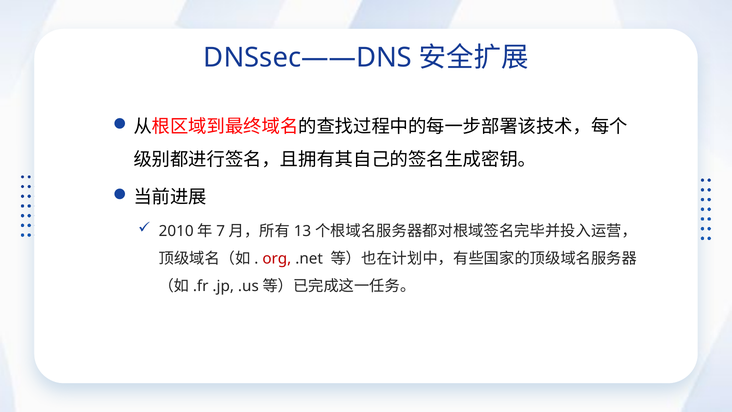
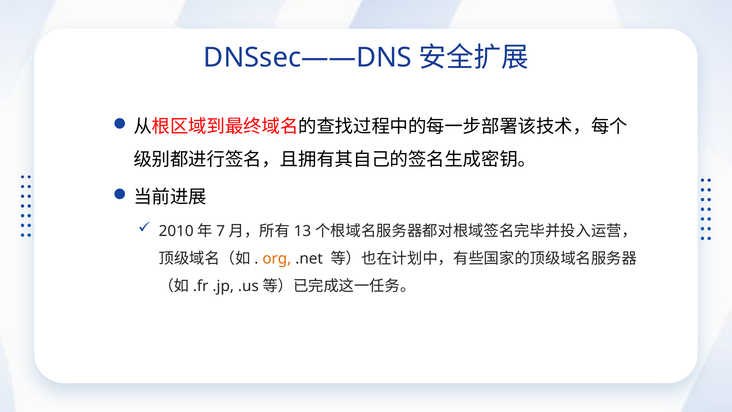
org colour: red -> orange
